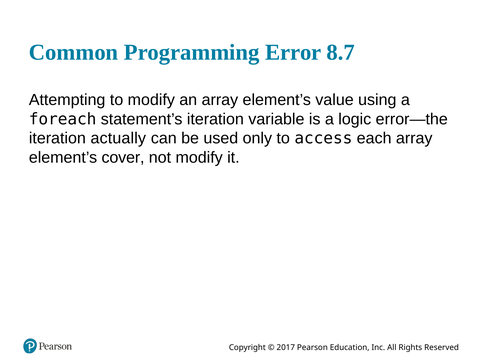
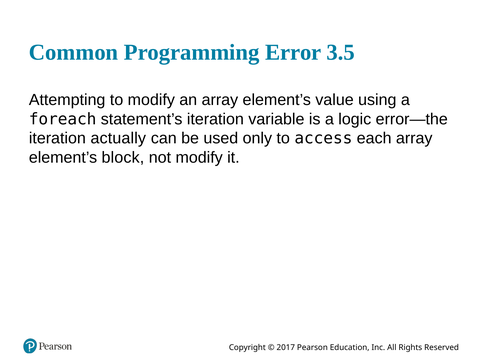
8.7: 8.7 -> 3.5
cover: cover -> block
